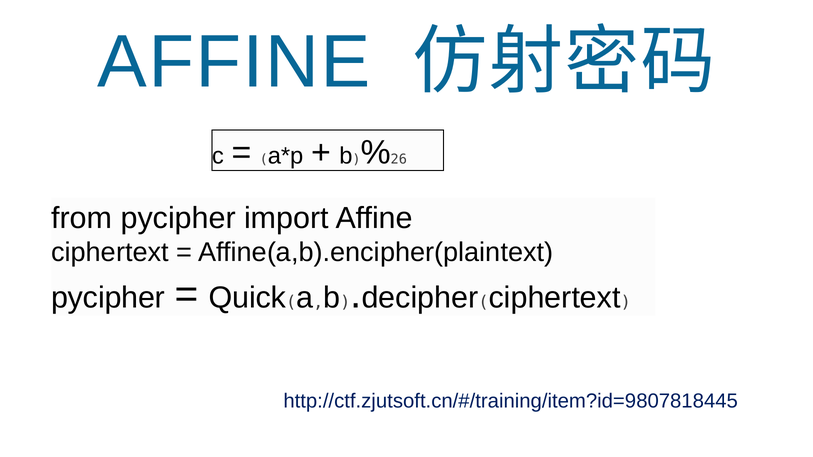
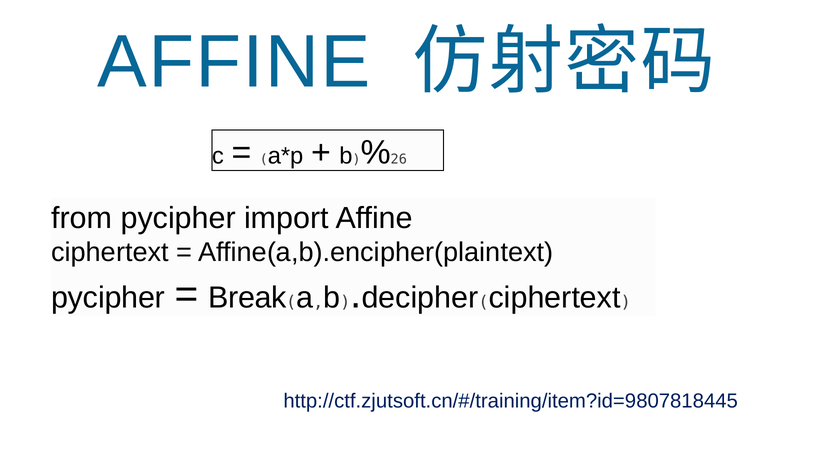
Quick: Quick -> Break
